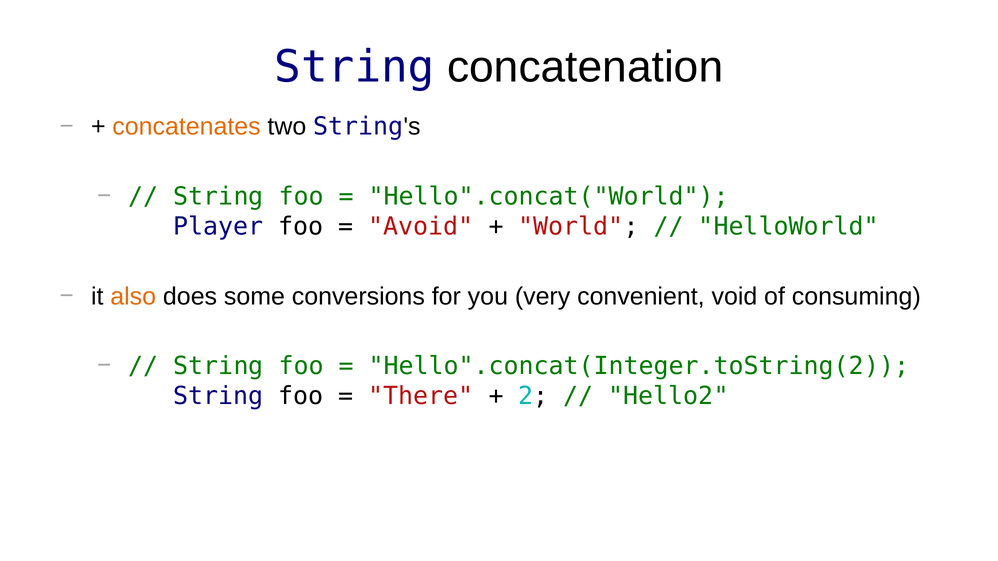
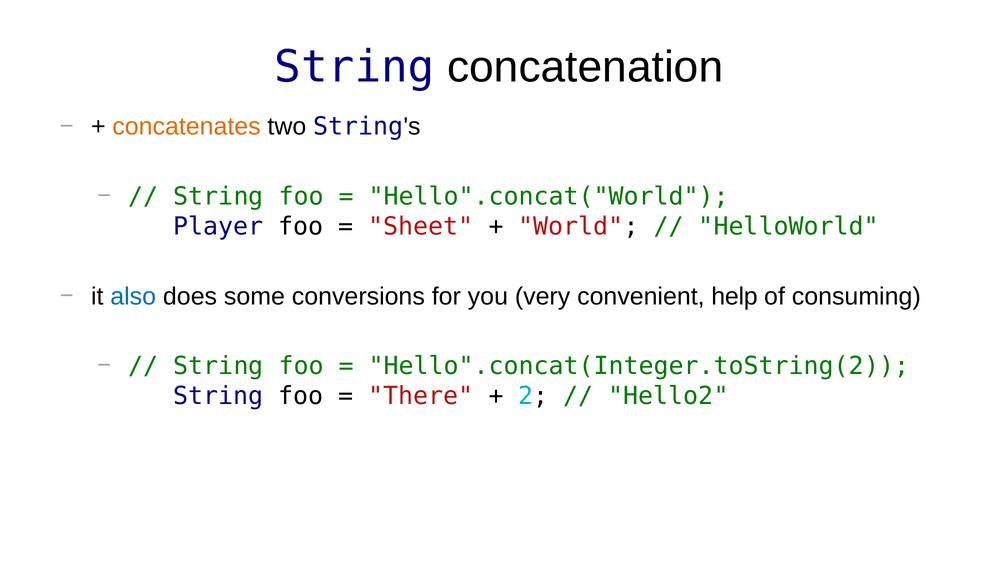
Avoid: Avoid -> Sheet
also colour: orange -> blue
void: void -> help
